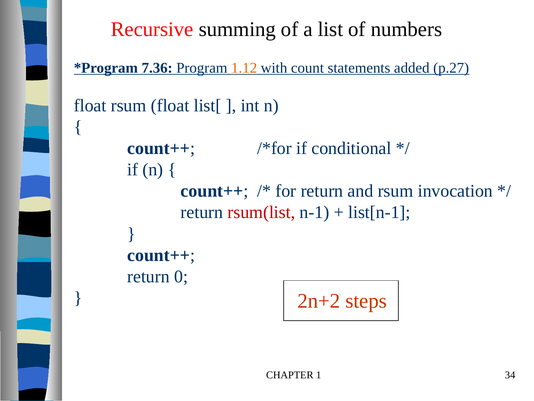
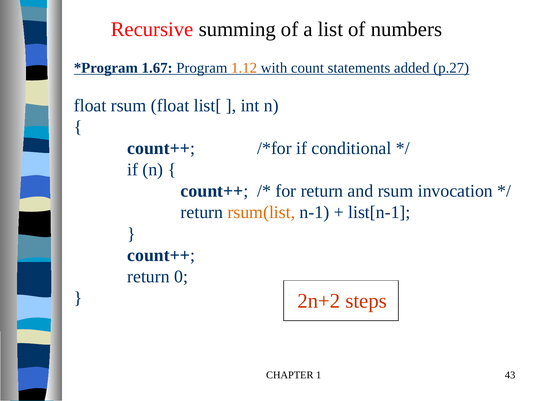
7.36: 7.36 -> 1.67
rsum(list colour: red -> orange
34: 34 -> 43
